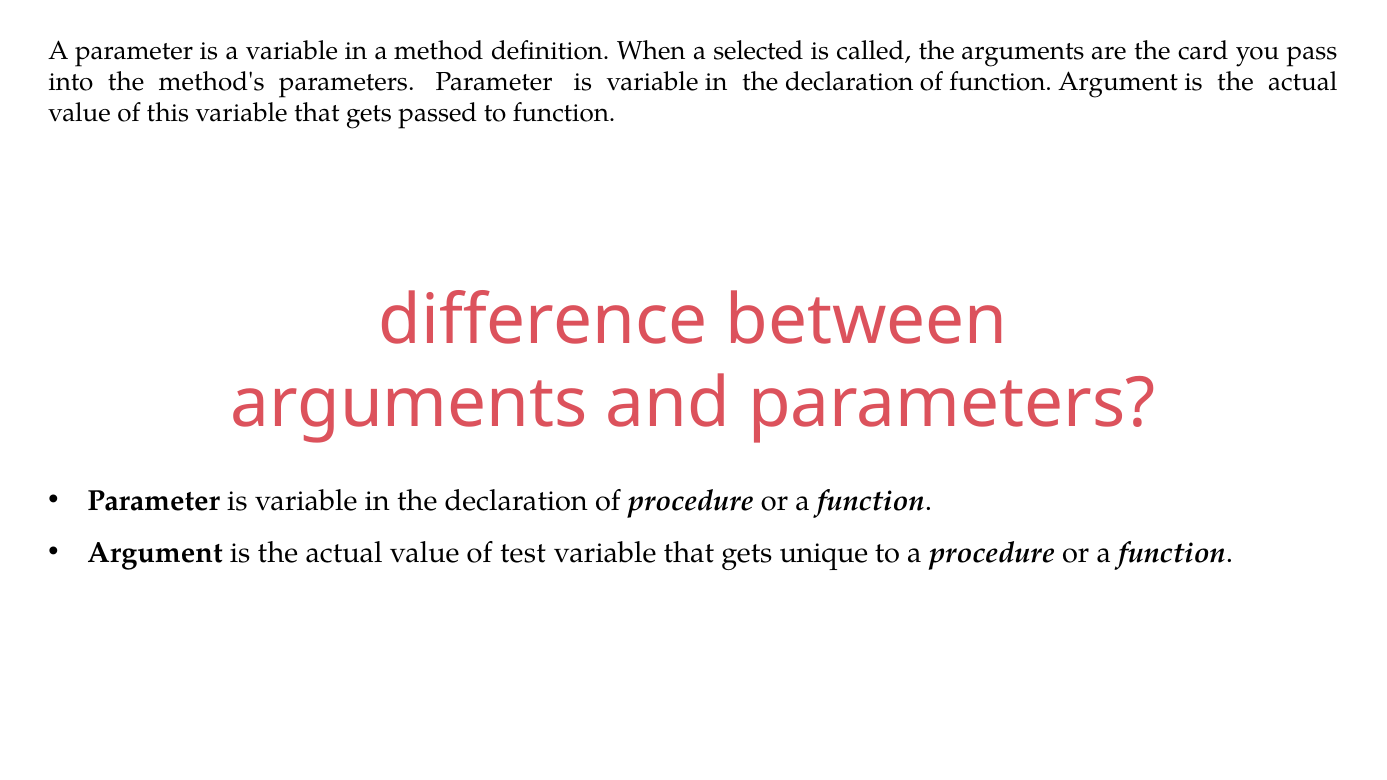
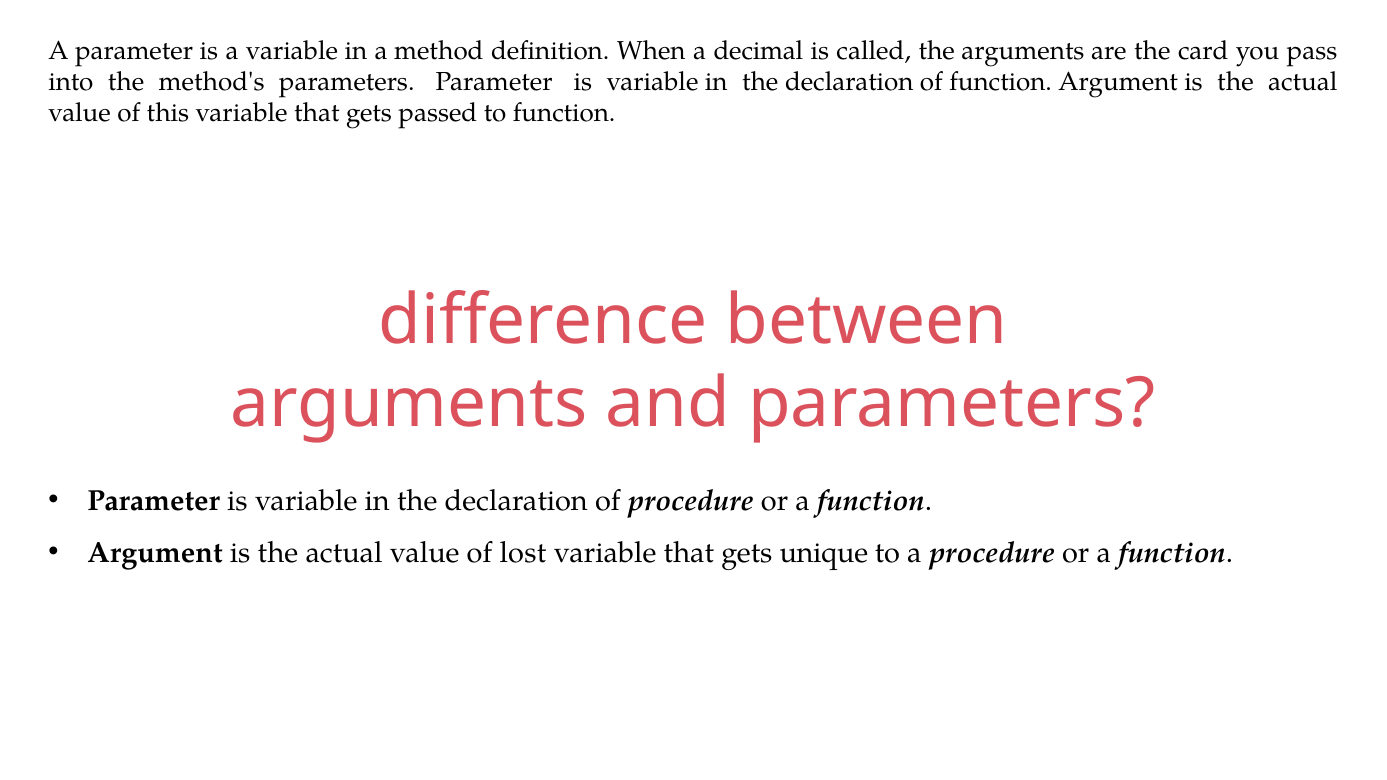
selected: selected -> decimal
test: test -> lost
